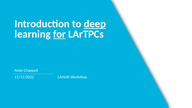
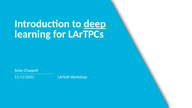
for underline: present -> none
